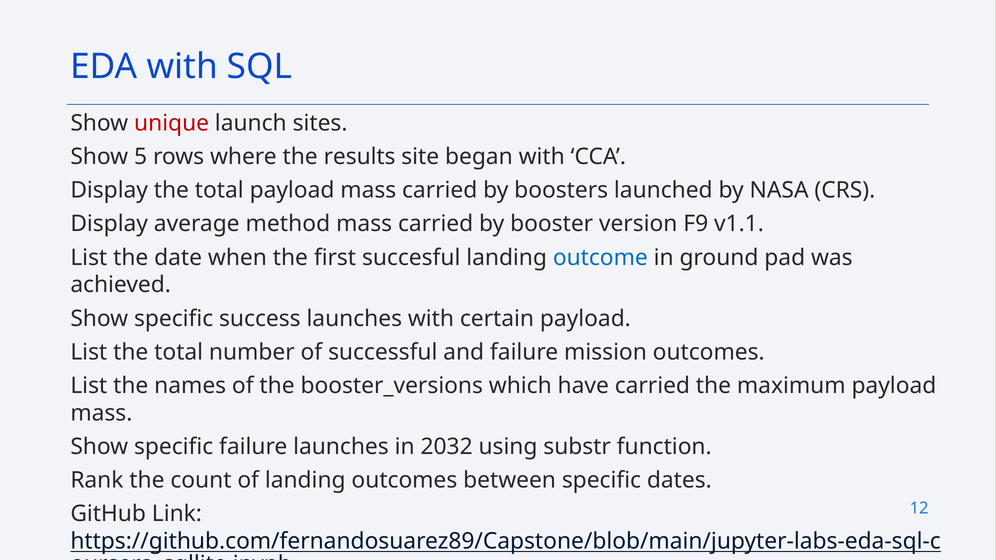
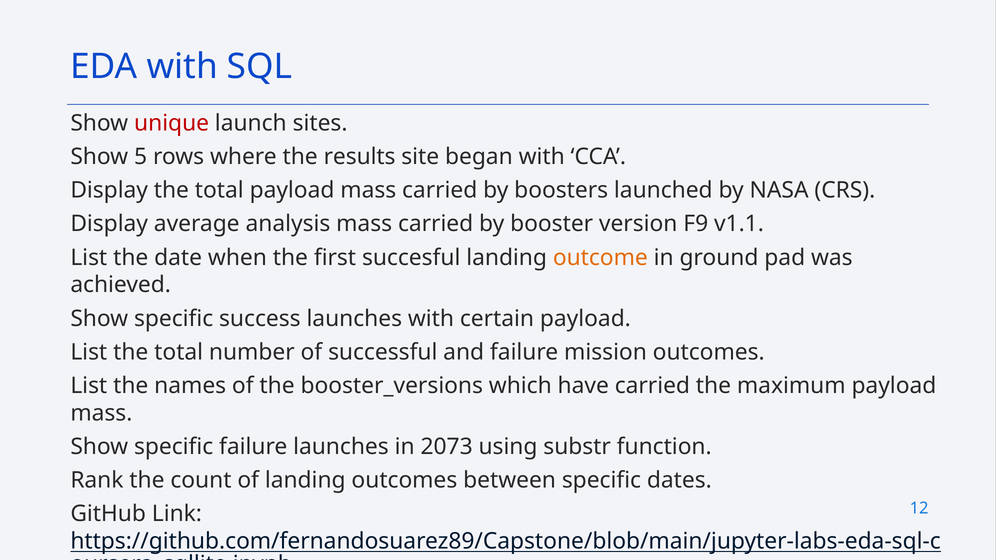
method: method -> analysis
outcome colour: blue -> orange
2032: 2032 -> 2073
